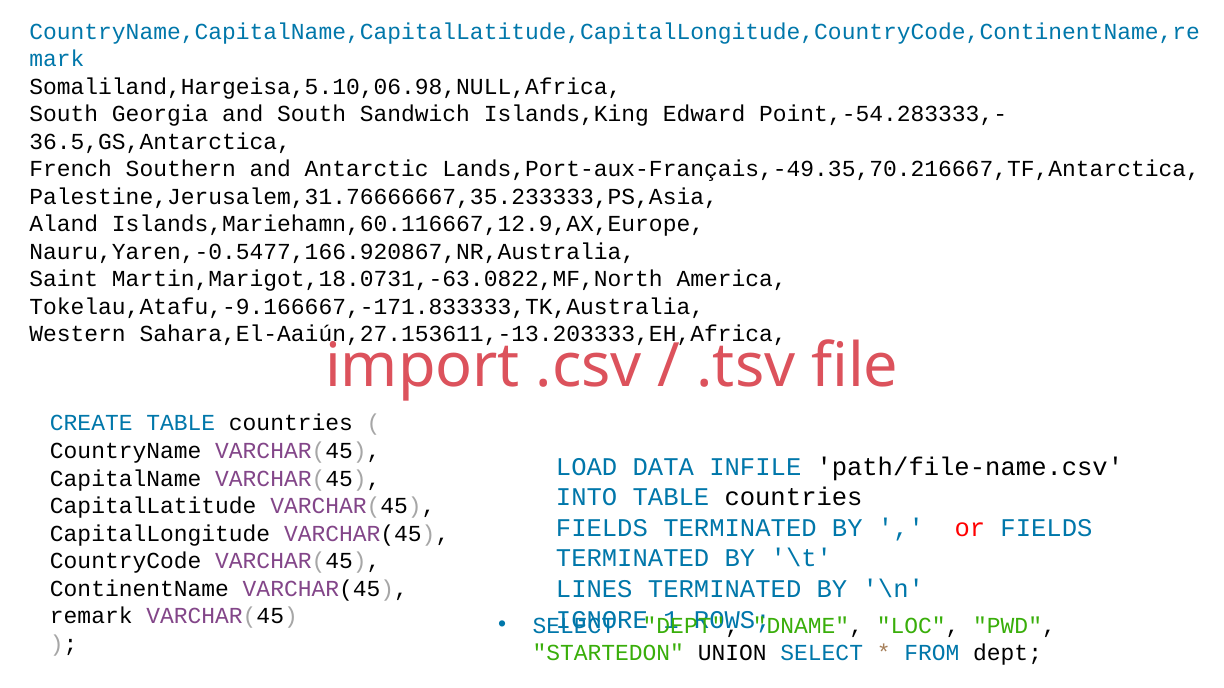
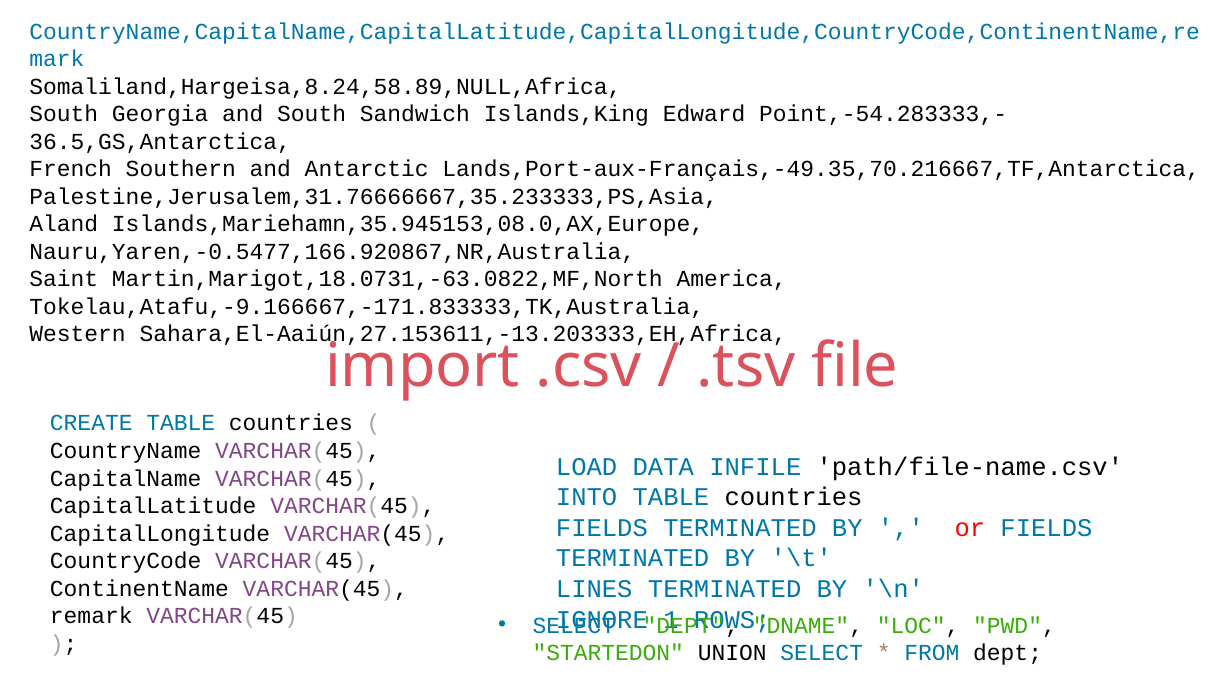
Somaliland,Hargeisa,5.10,06.98,NULL,Africa: Somaliland,Hargeisa,5.10,06.98,NULL,Africa -> Somaliland,Hargeisa,8.24,58.89,NULL,Africa
Islands,Mariehamn,60.116667,12.9,AX,Europe: Islands,Mariehamn,60.116667,12.9,AX,Europe -> Islands,Mariehamn,35.945153,08.0,AX,Europe
